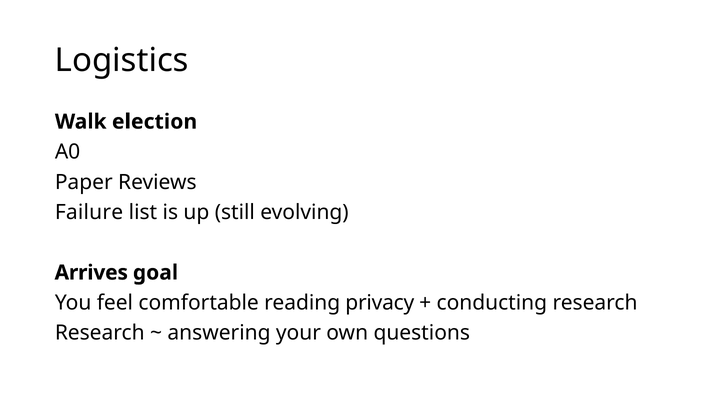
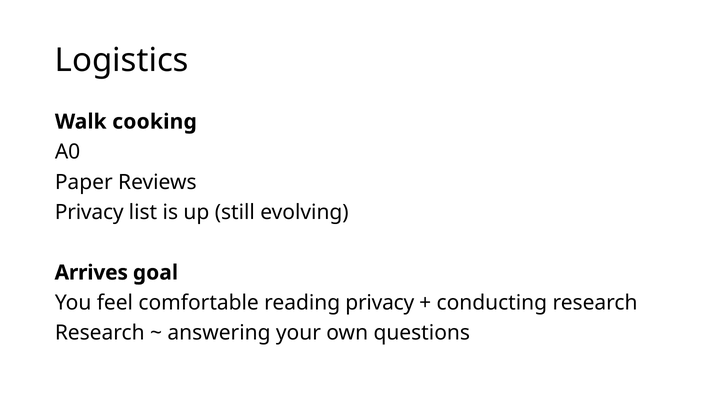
election: election -> cooking
Failure at (89, 212): Failure -> Privacy
